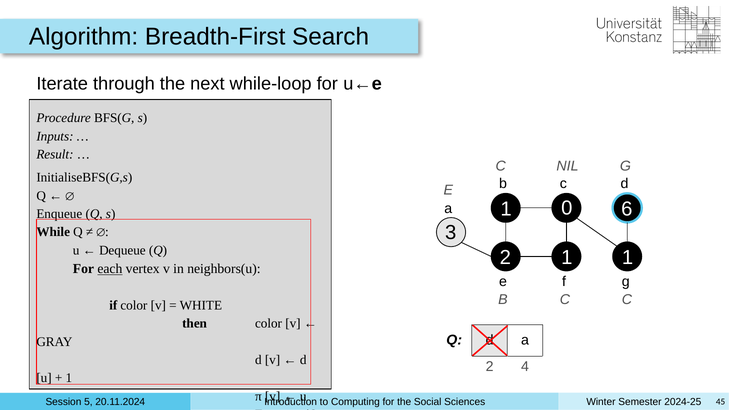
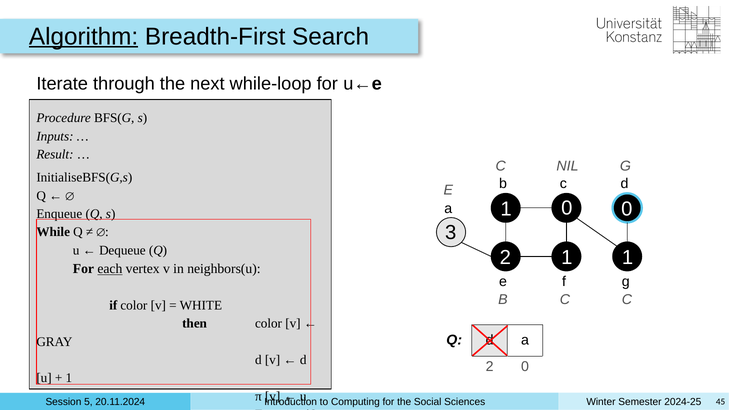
Algorithm underline: none -> present
0 6: 6 -> 0
2 4: 4 -> 0
